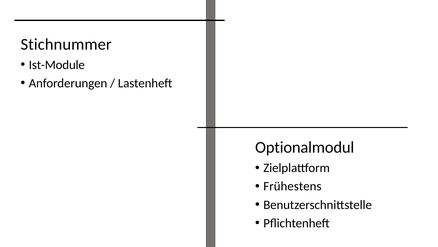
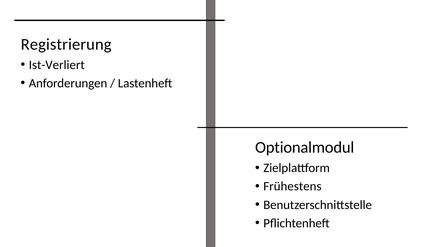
Stichnummer: Stichnummer -> Registrierung
Ist-Module: Ist-Module -> Ist-Verliert
